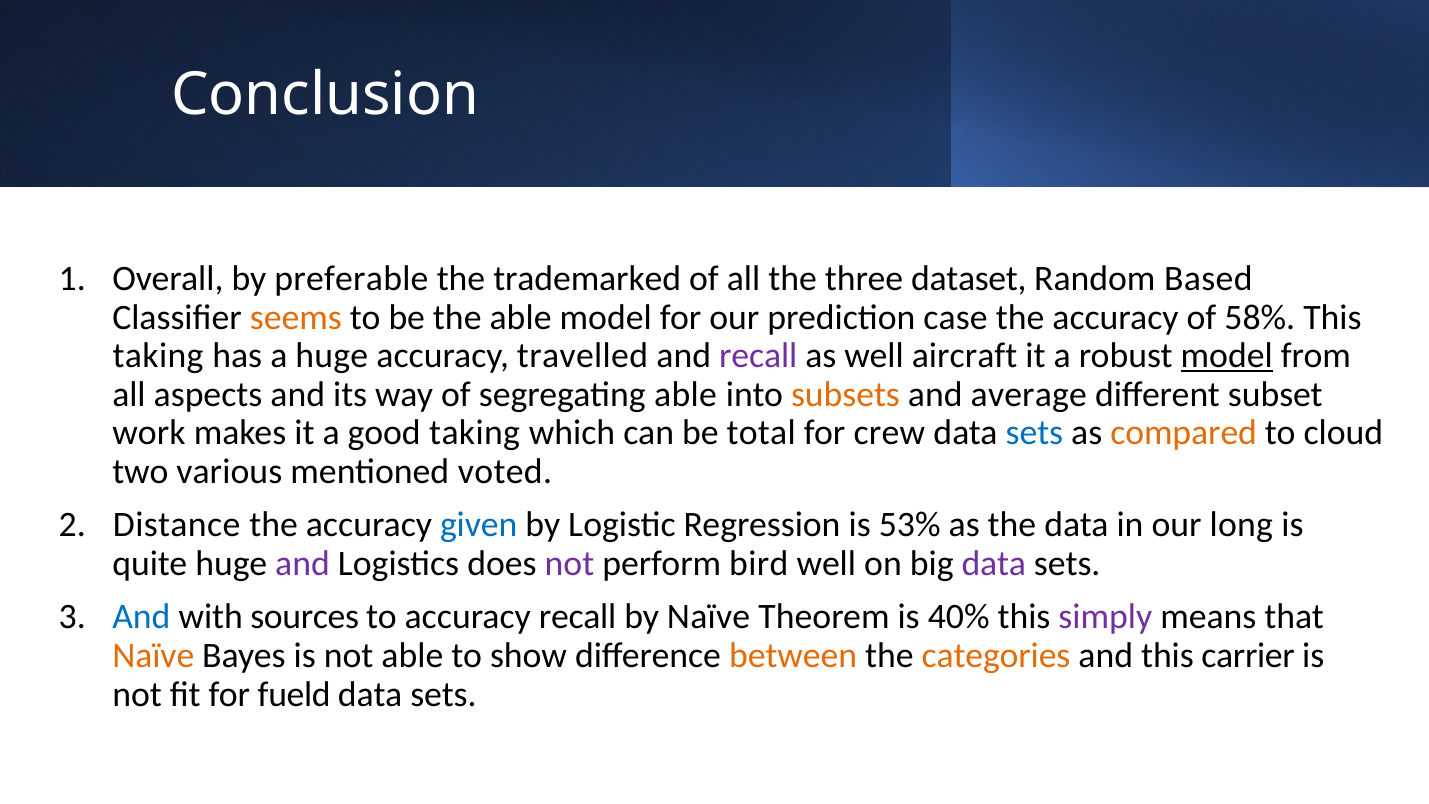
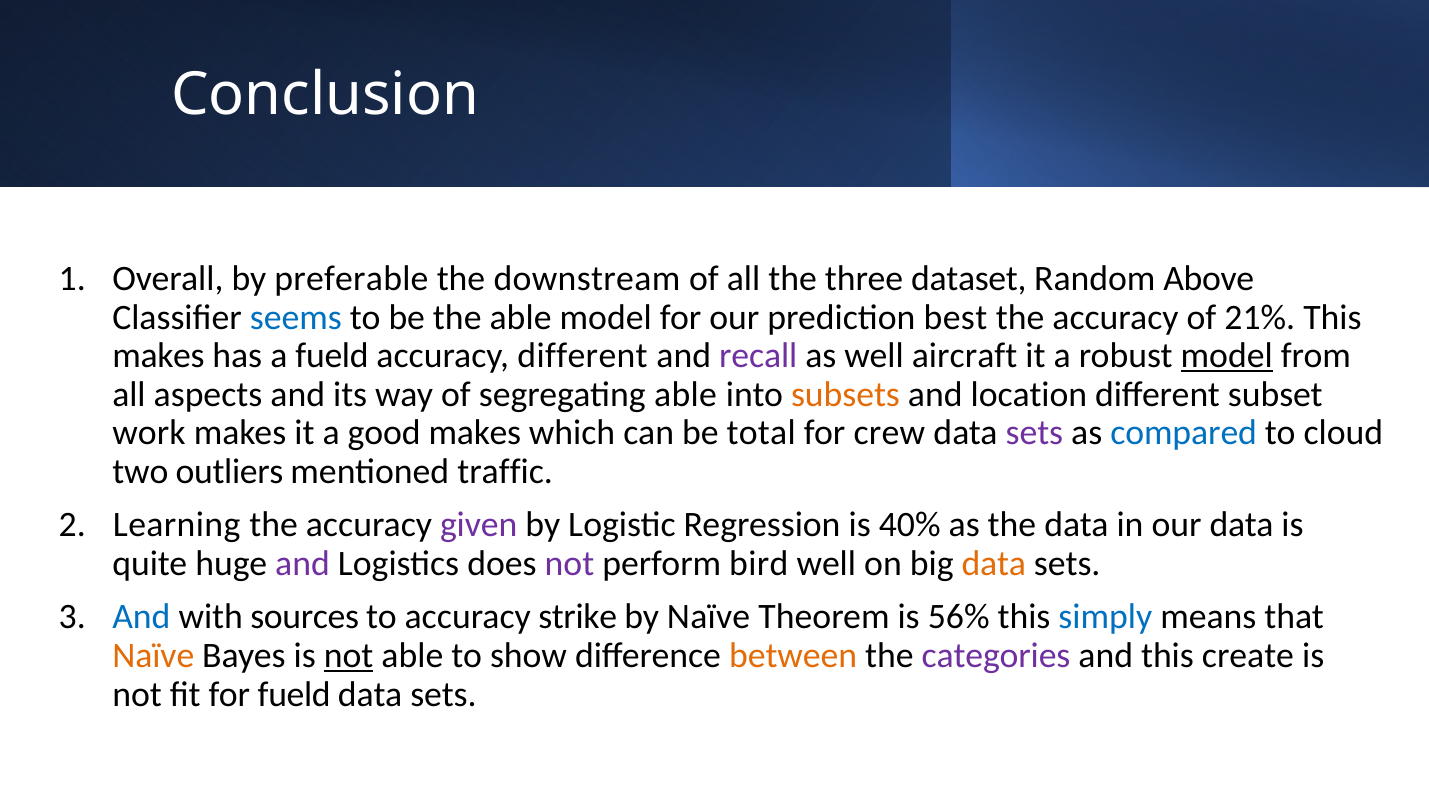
trademarked: trademarked -> downstream
Based: Based -> Above
seems colour: orange -> blue
case: case -> best
58%: 58% -> 21%
taking at (158, 356): taking -> makes
a huge: huge -> fueld
accuracy travelled: travelled -> different
average: average -> location
good taking: taking -> makes
sets at (1034, 433) colour: blue -> purple
compared colour: orange -> blue
various: various -> outliers
voted: voted -> traffic
Distance: Distance -> Learning
given colour: blue -> purple
53%: 53% -> 40%
our long: long -> data
data at (994, 564) colour: purple -> orange
accuracy recall: recall -> strike
40%: 40% -> 56%
simply colour: purple -> blue
not at (349, 656) underline: none -> present
categories colour: orange -> purple
carrier: carrier -> create
